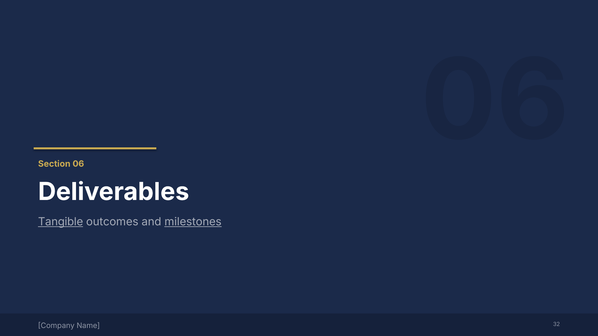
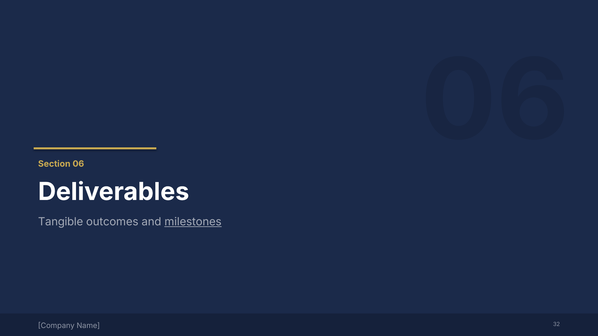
Tangible underline: present -> none
